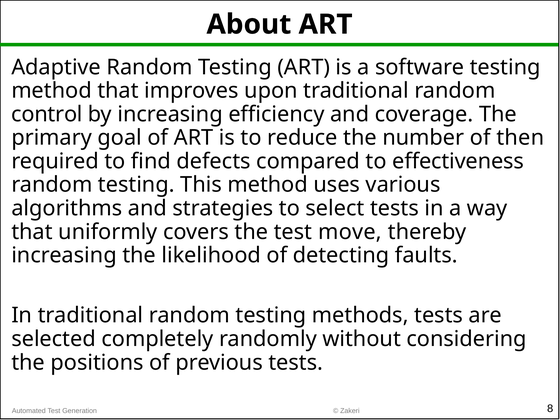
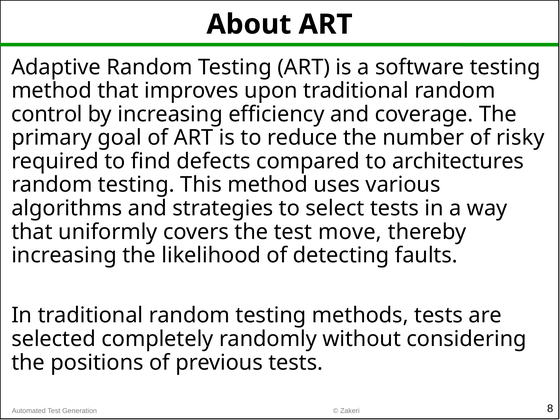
then: then -> risky
effectiveness: effectiveness -> architectures
